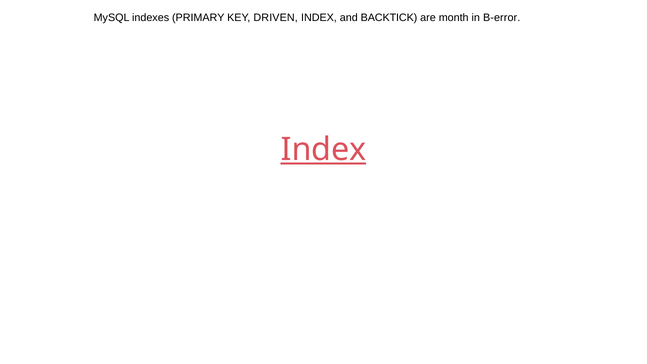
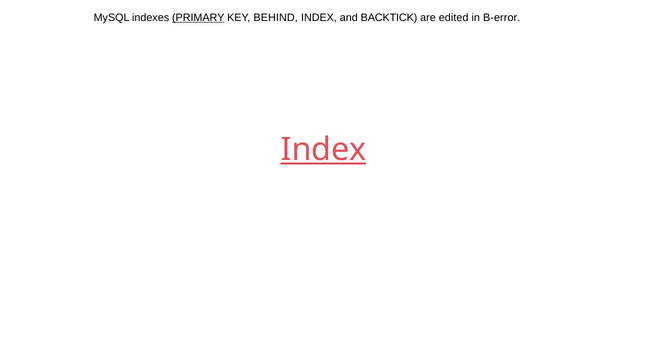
PRIMARY underline: none -> present
DRIVEN: DRIVEN -> BEHIND
month: month -> edited
